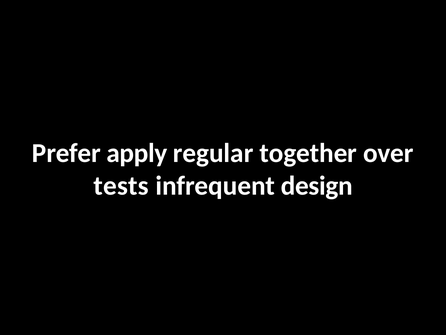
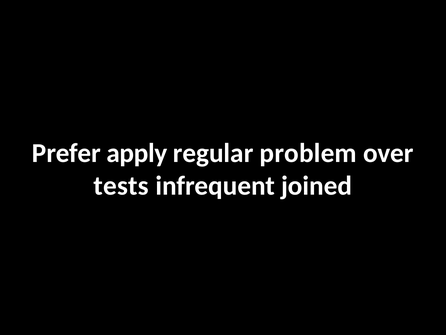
together: together -> problem
design: design -> joined
